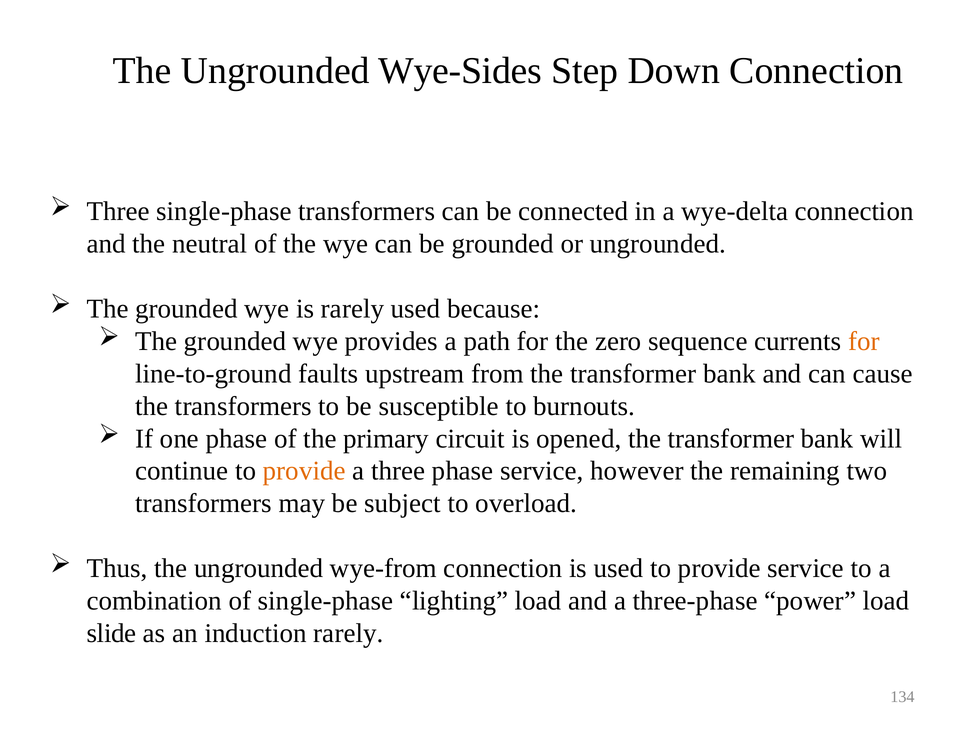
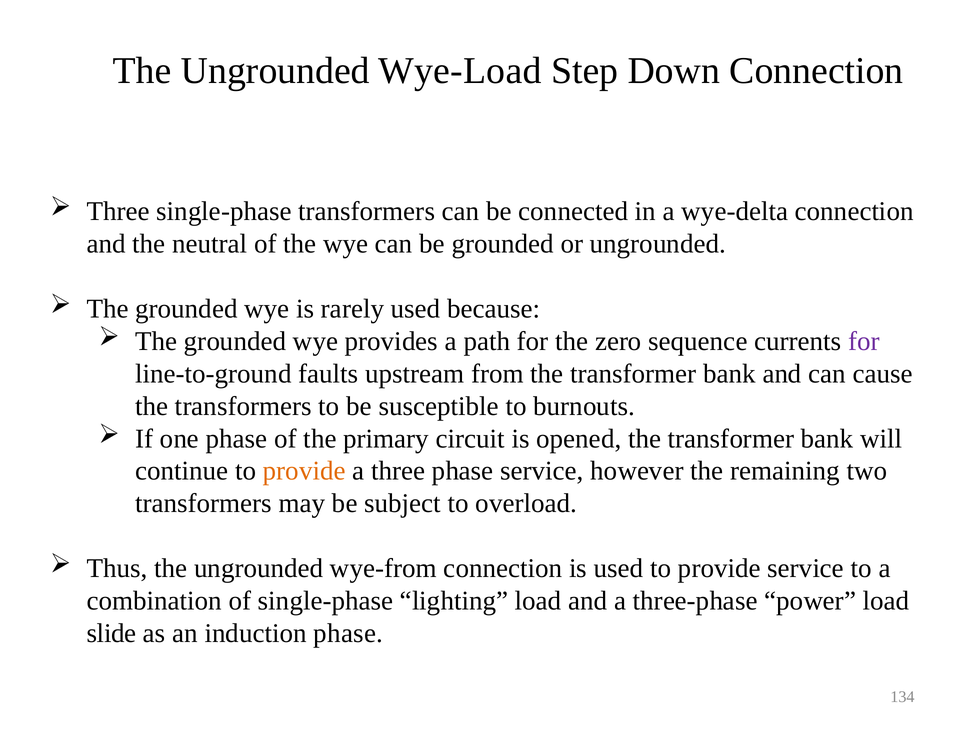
Wye-Sides: Wye-Sides -> Wye-Load
for at (864, 341) colour: orange -> purple
induction rarely: rarely -> phase
